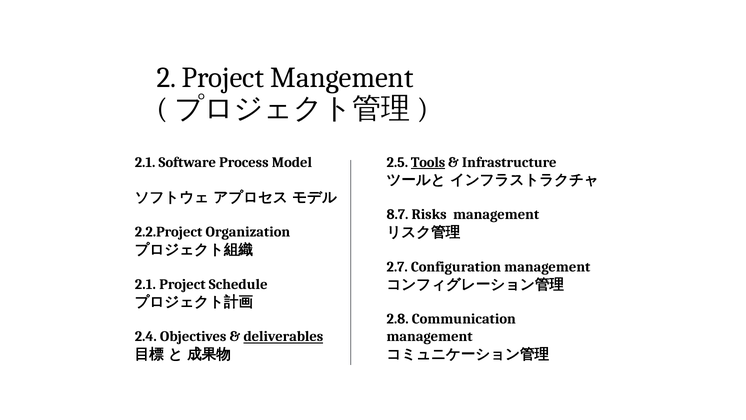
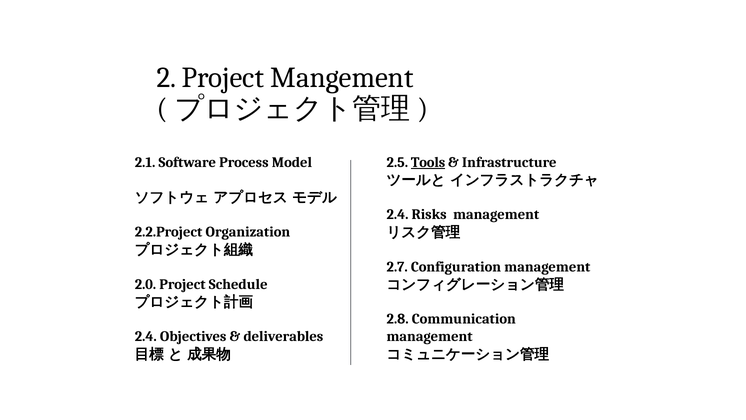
8.7 at (398, 214): 8.7 -> 2.4
2.1 at (145, 284): 2.1 -> 2.0
deliverables underline: present -> none
